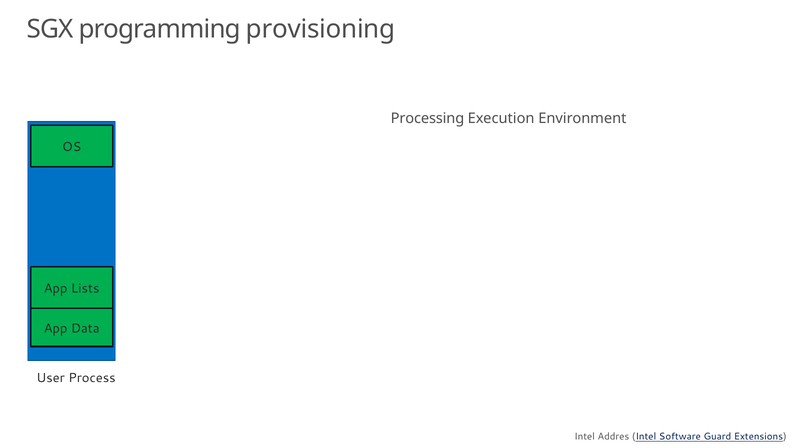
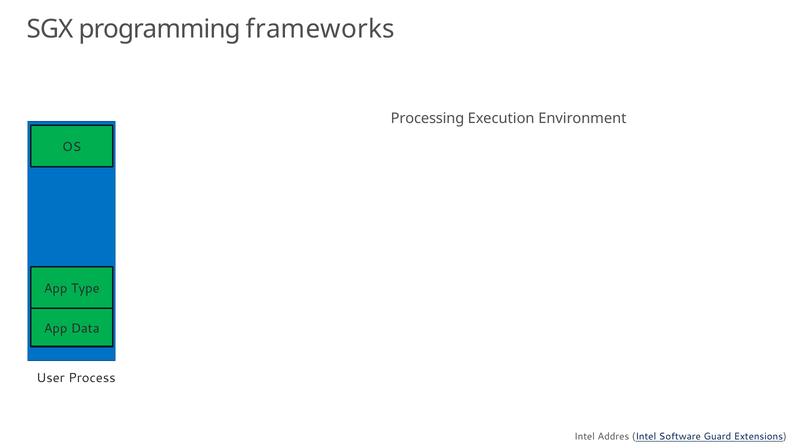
provisioning: provisioning -> frameworks
Lists: Lists -> Type
